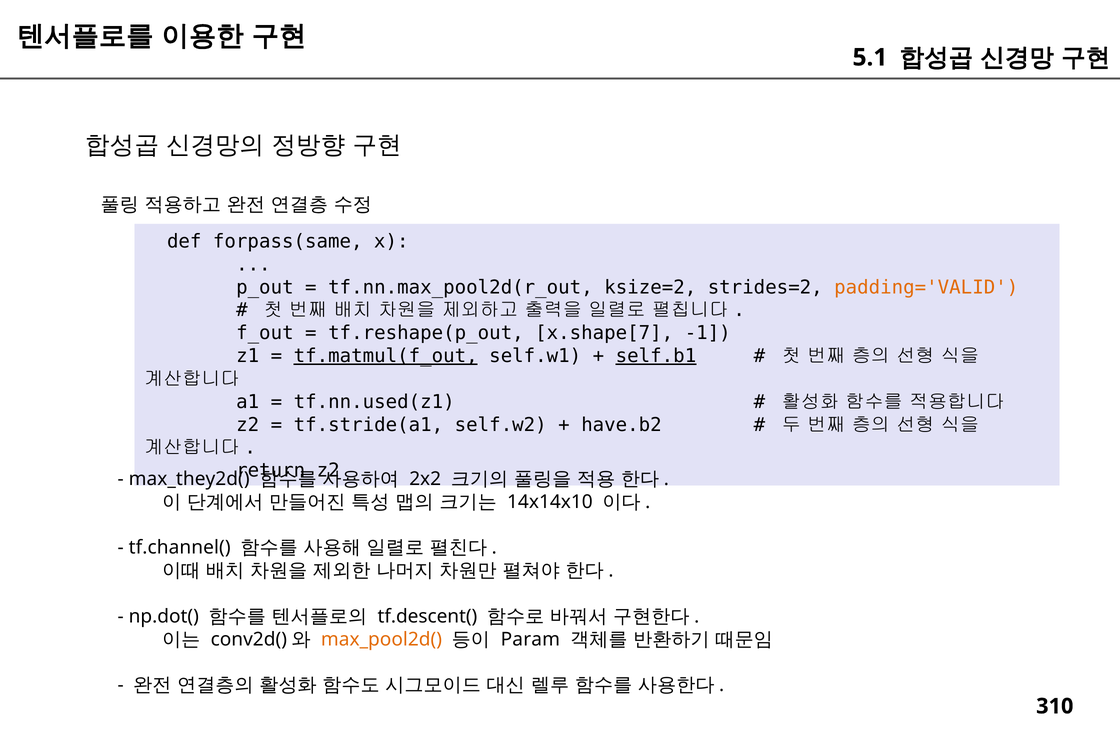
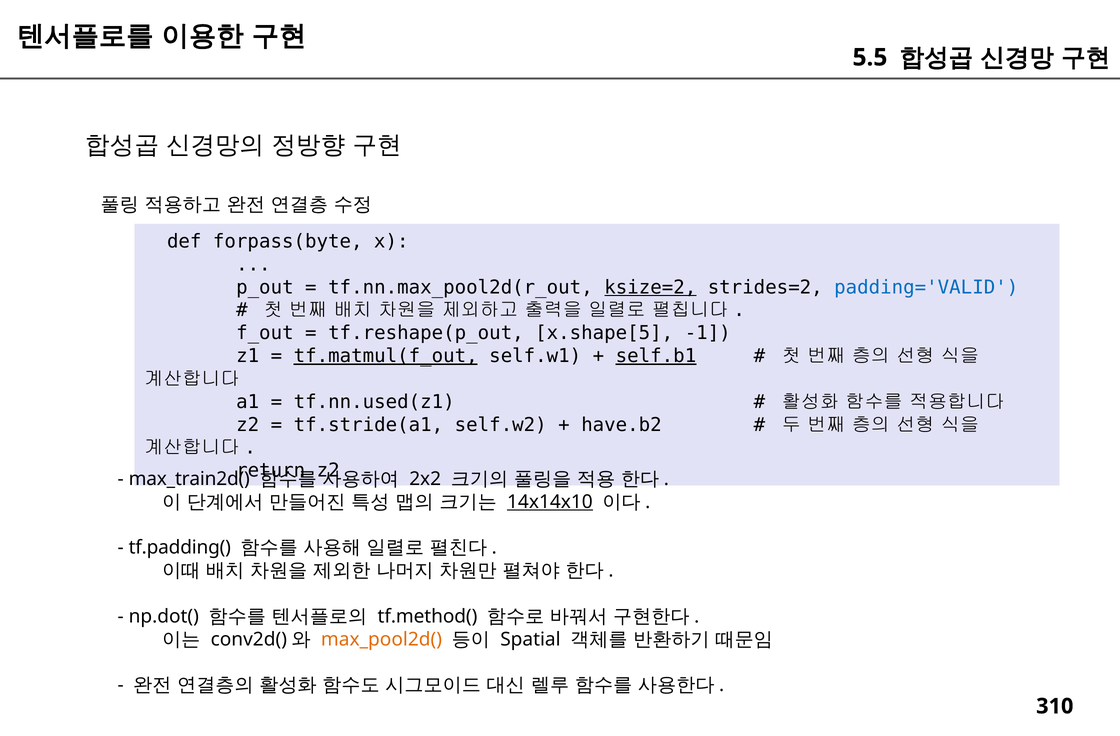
5.1: 5.1 -> 5.5
forpass(same: forpass(same -> forpass(byte
ksize=2 underline: none -> present
padding='VALID colour: orange -> blue
x.shape[7: x.shape[7 -> x.shape[5
max_they2d(: max_they2d( -> max_train2d(
14x14x10 underline: none -> present
tf.channel(: tf.channel( -> tf.padding(
tf.descent(: tf.descent( -> tf.method(
Param: Param -> Spatial
